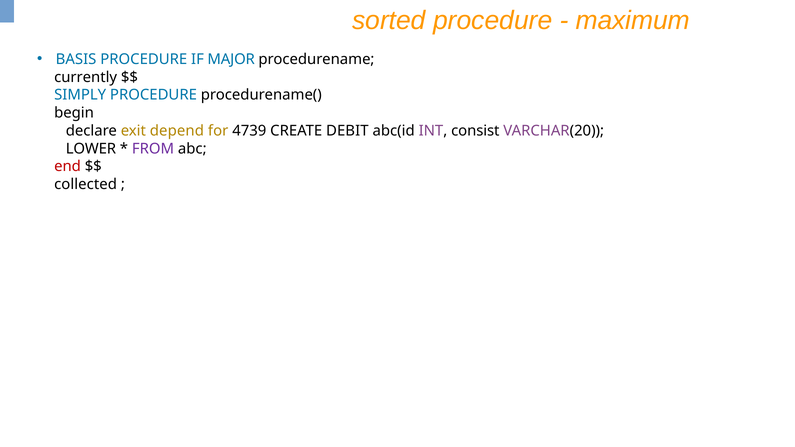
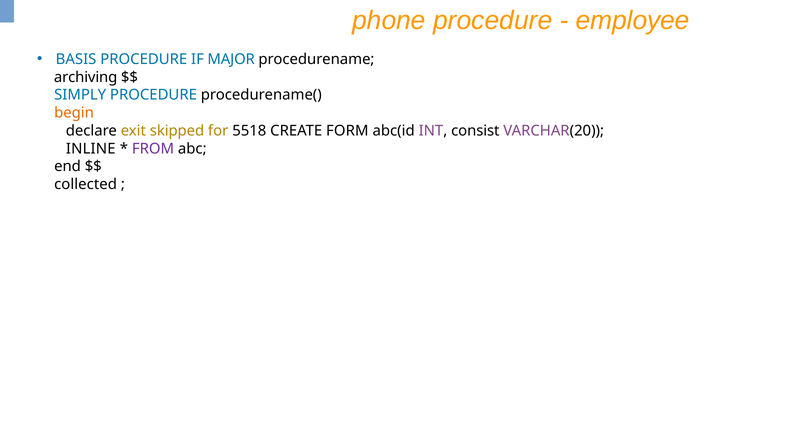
sorted: sorted -> phone
maximum: maximum -> employee
currently: currently -> archiving
begin colour: black -> orange
depend: depend -> skipped
4739: 4739 -> 5518
DEBIT: DEBIT -> FORM
LOWER: LOWER -> INLINE
end colour: red -> black
